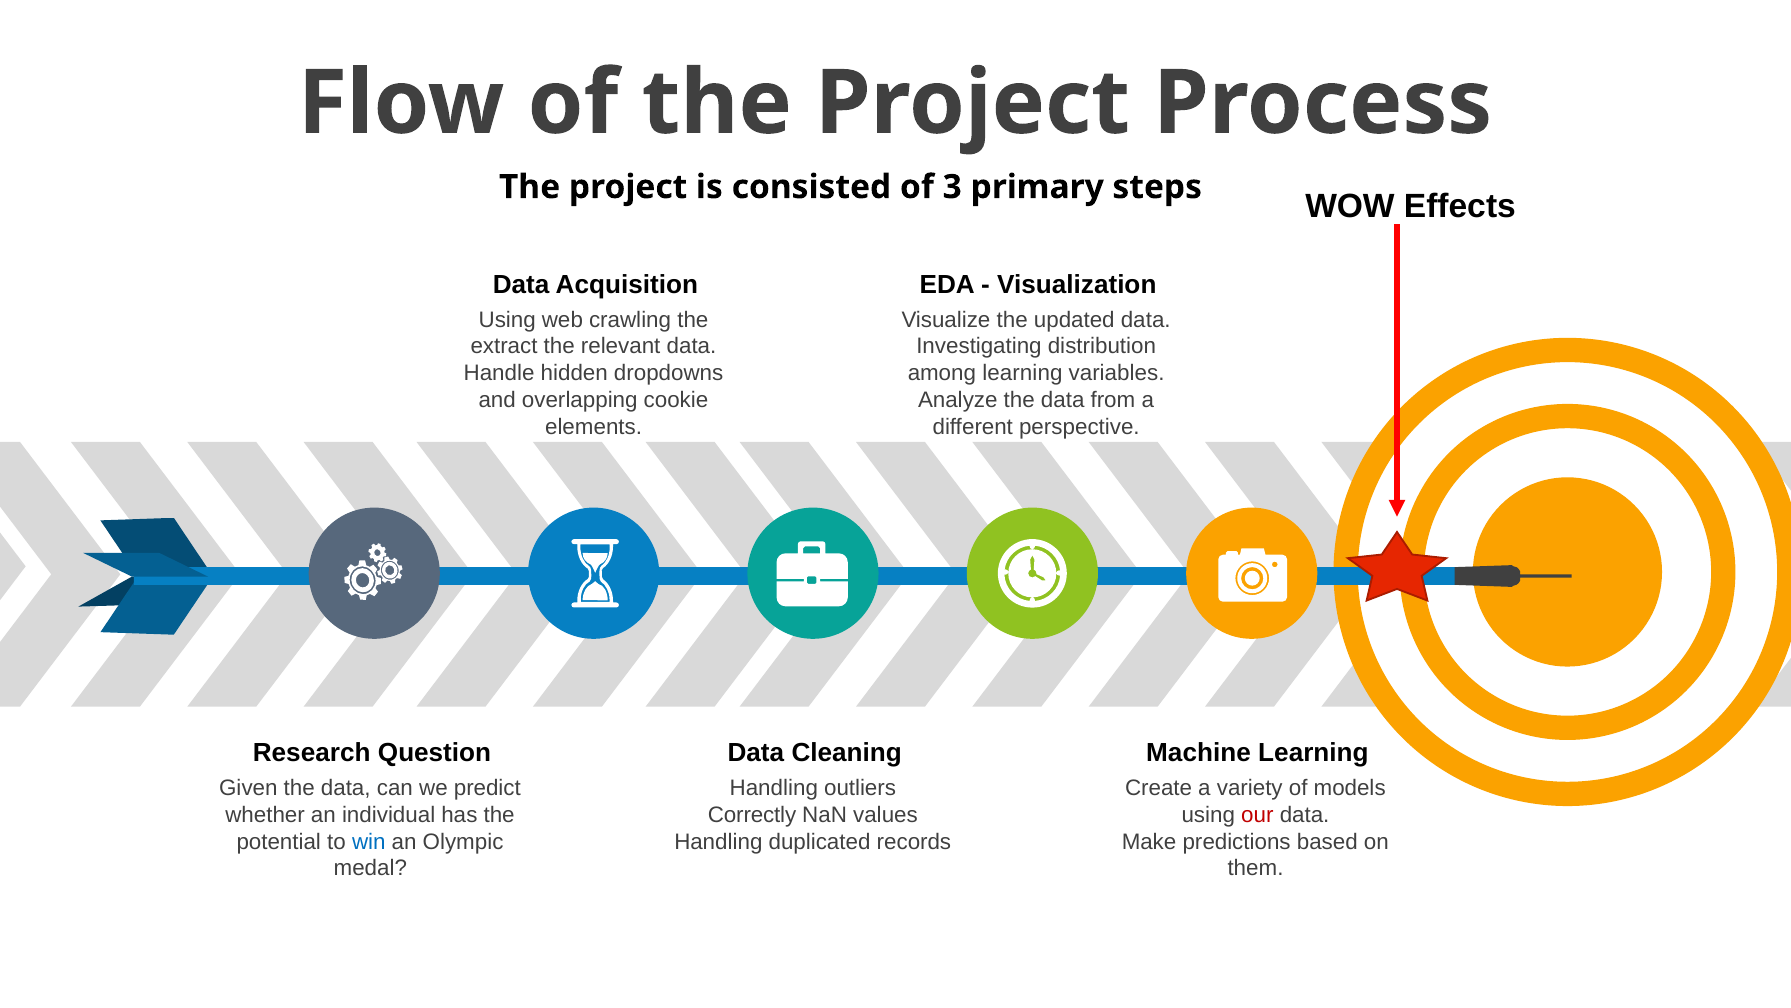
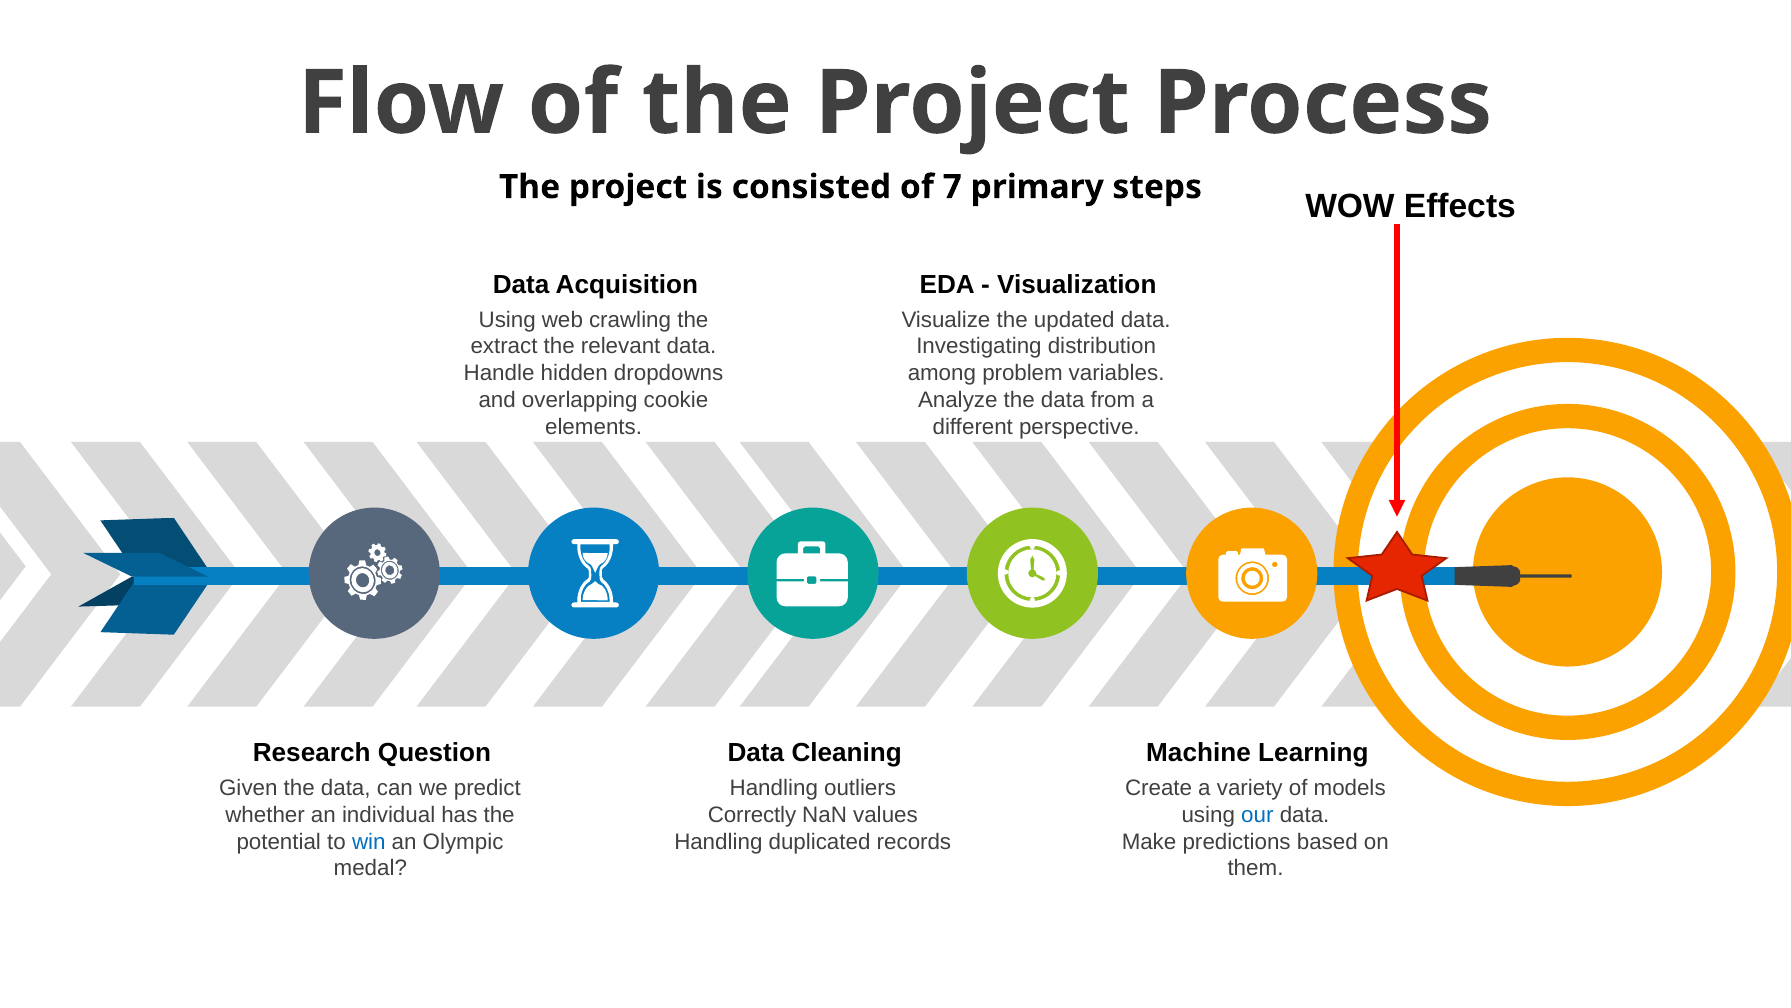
3: 3 -> 7
among learning: learning -> problem
our colour: red -> blue
